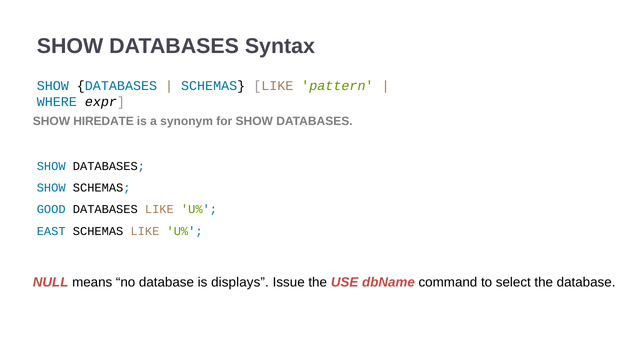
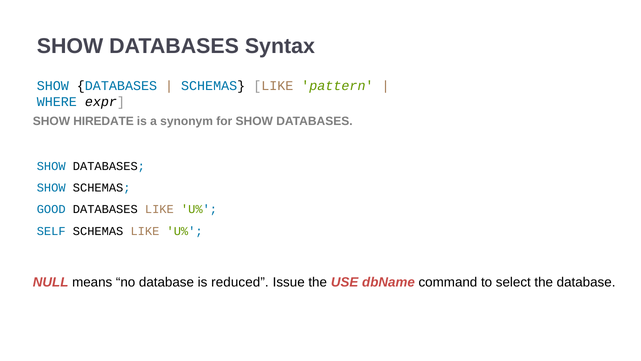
EAST: EAST -> SELF
displays: displays -> reduced
